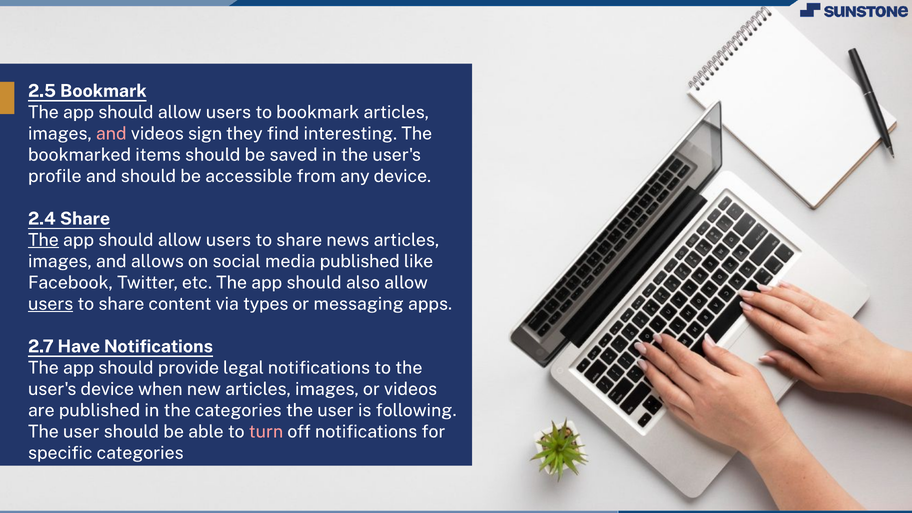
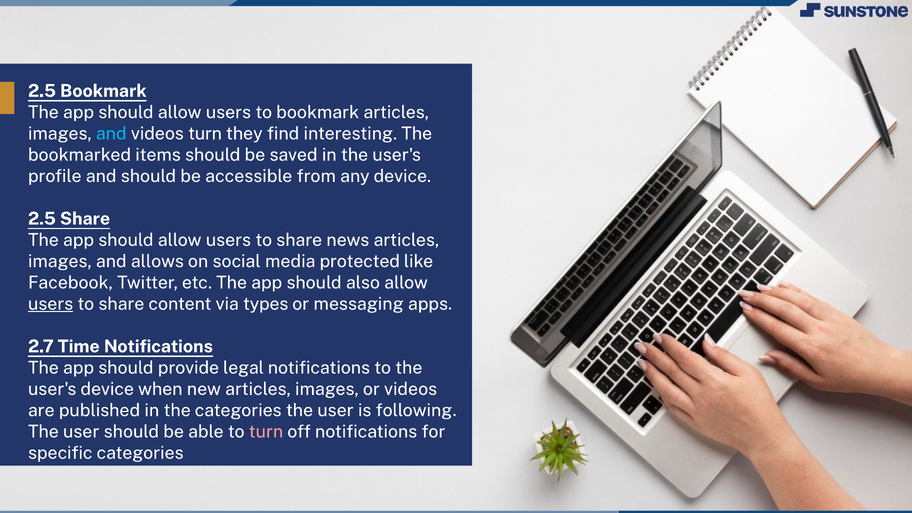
and at (111, 134) colour: pink -> light blue
videos sign: sign -> turn
2.4 at (42, 219): 2.4 -> 2.5
The at (43, 240) underline: present -> none
media published: published -> protected
Have: Have -> Time
